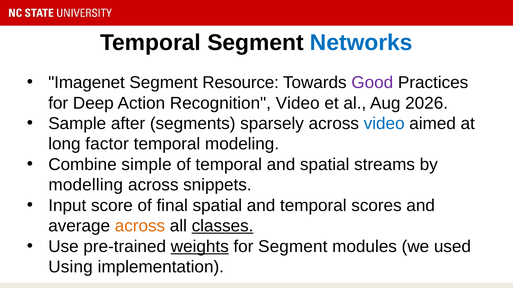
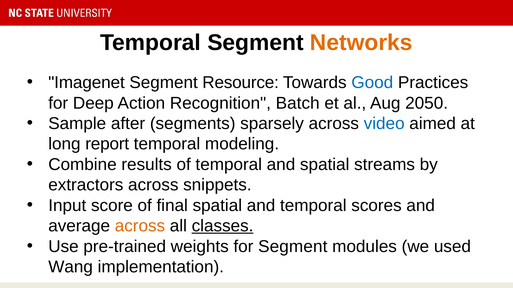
Networks colour: blue -> orange
Good colour: purple -> blue
Recognition Video: Video -> Batch
2026: 2026 -> 2050
factor: factor -> report
simple: simple -> results
modelling: modelling -> extractors
weights underline: present -> none
Using: Using -> Wang
